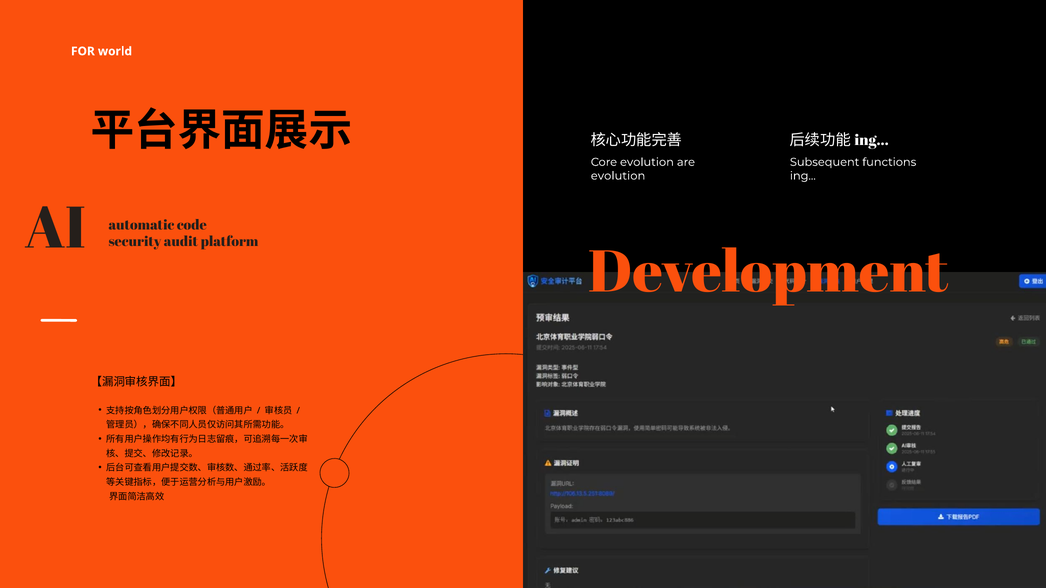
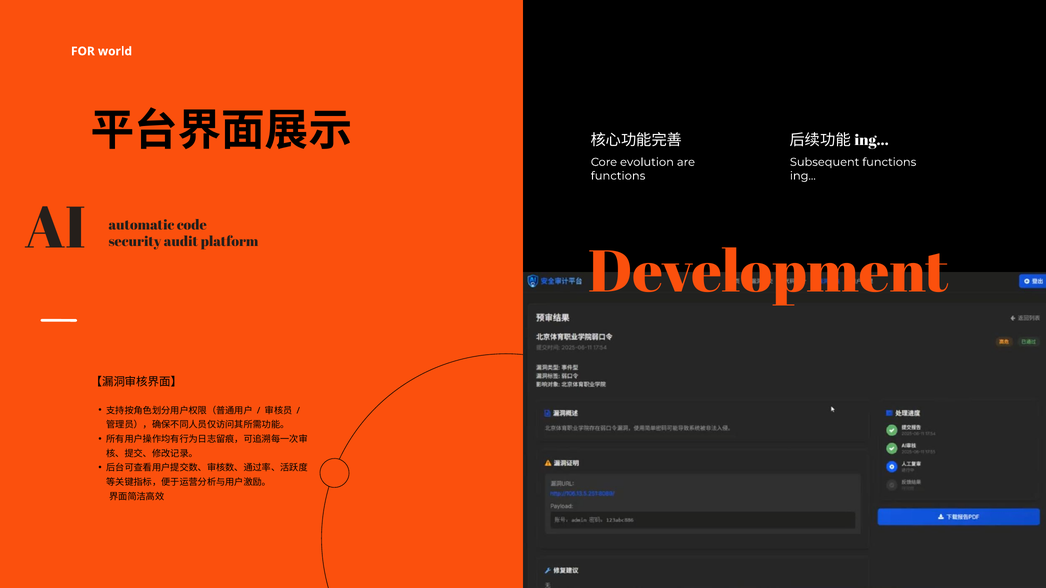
evolution at (618, 176): evolution -> functions
